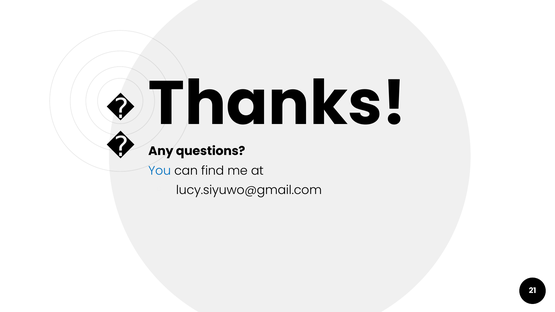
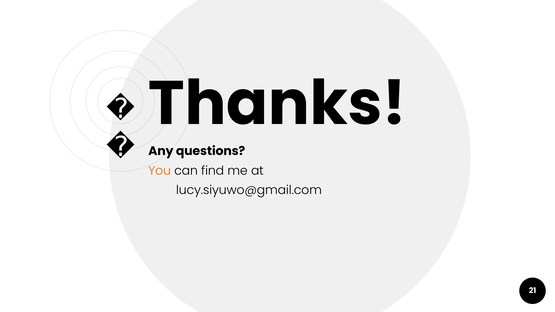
You colour: blue -> orange
